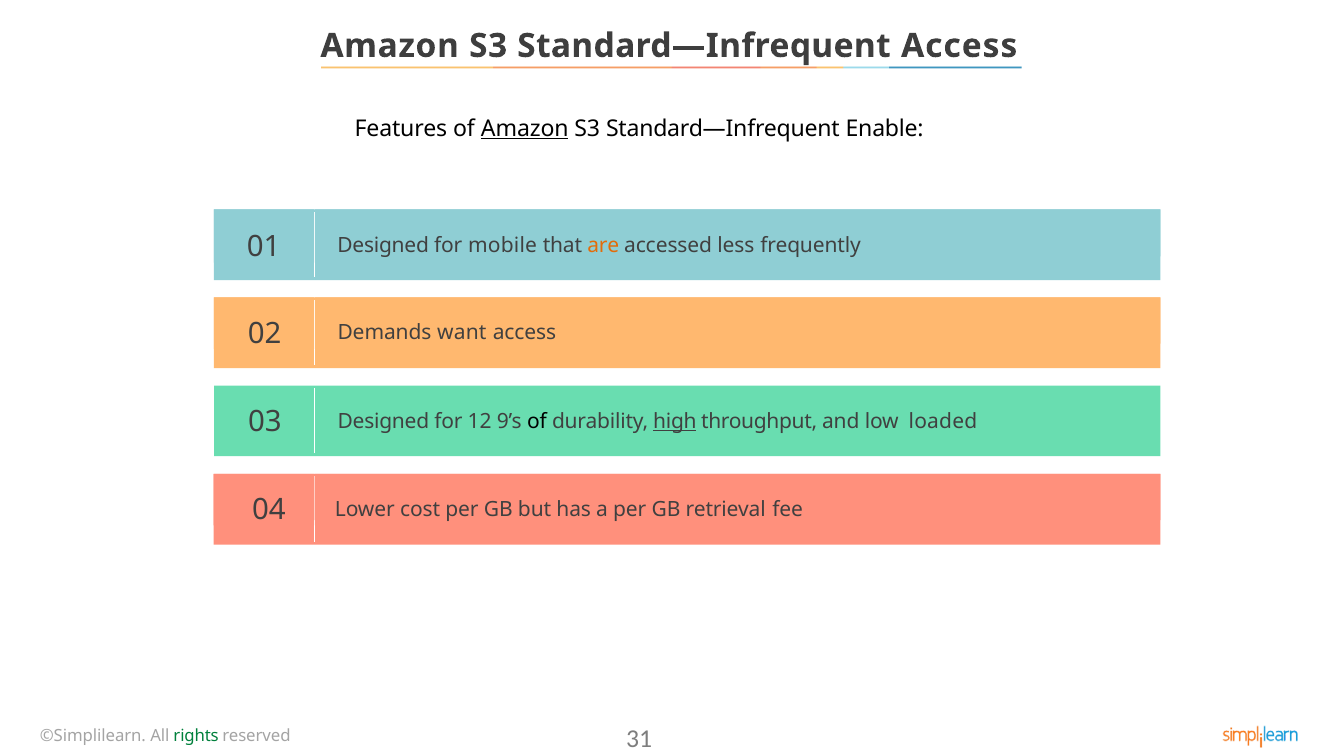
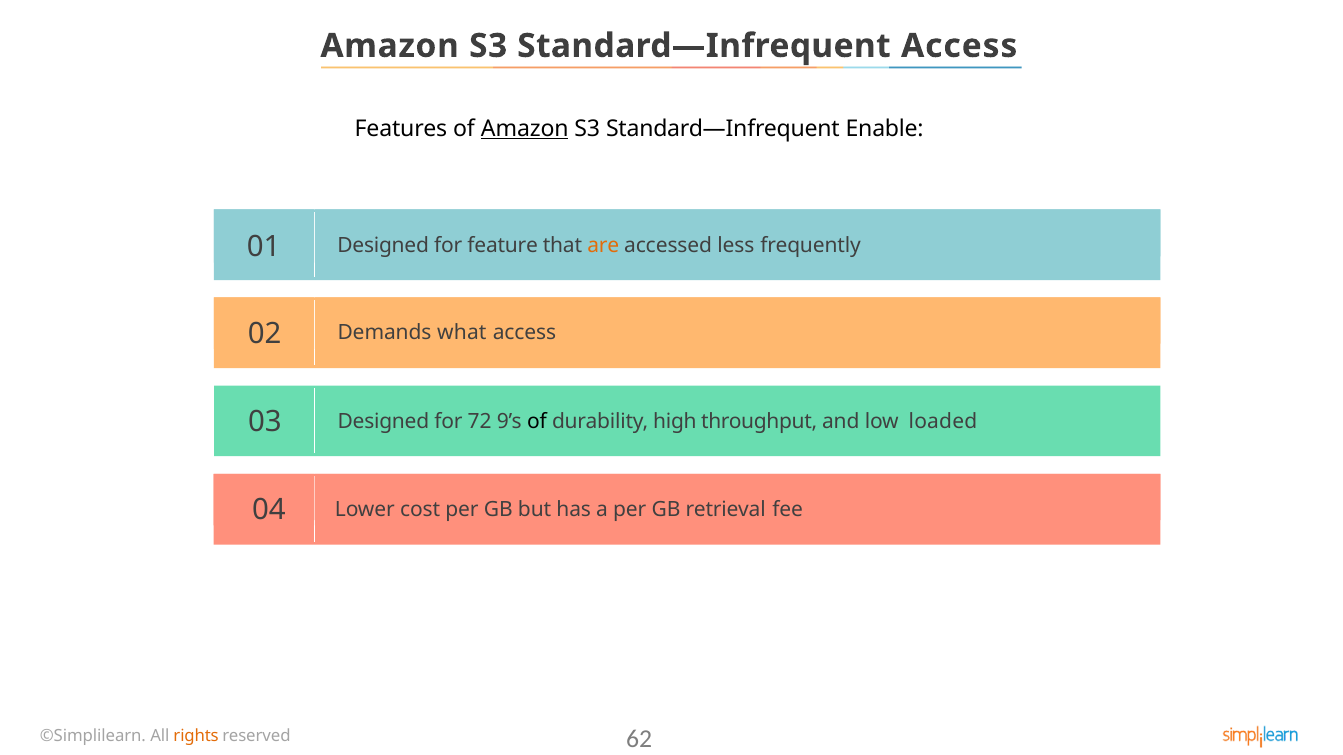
mobile: mobile -> feature
want: want -> what
12: 12 -> 72
high underline: present -> none
rights colour: green -> orange
31: 31 -> 62
